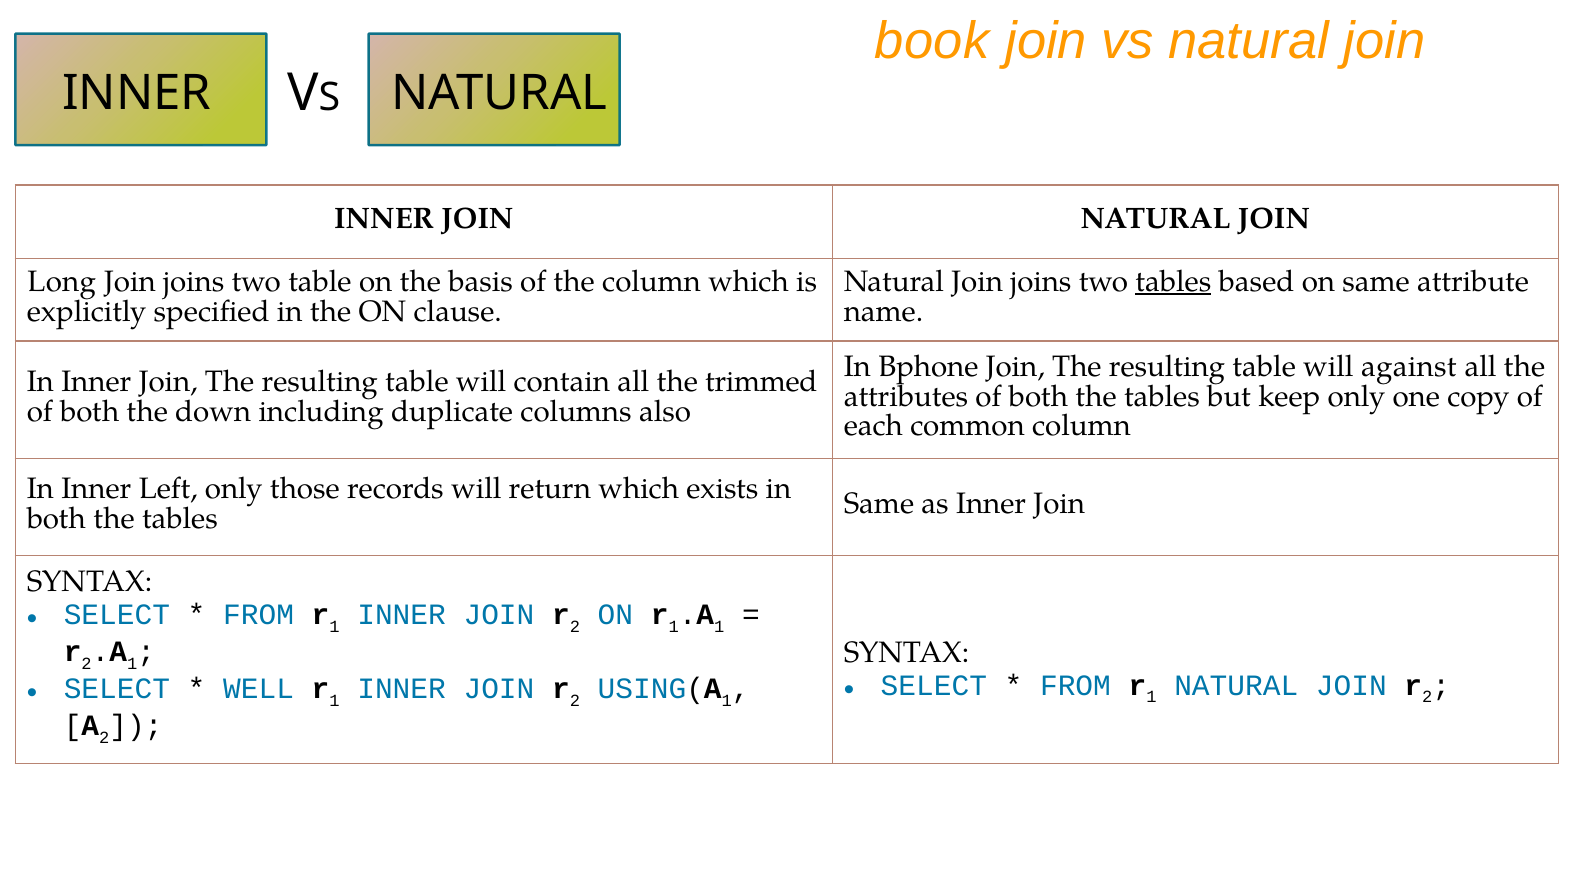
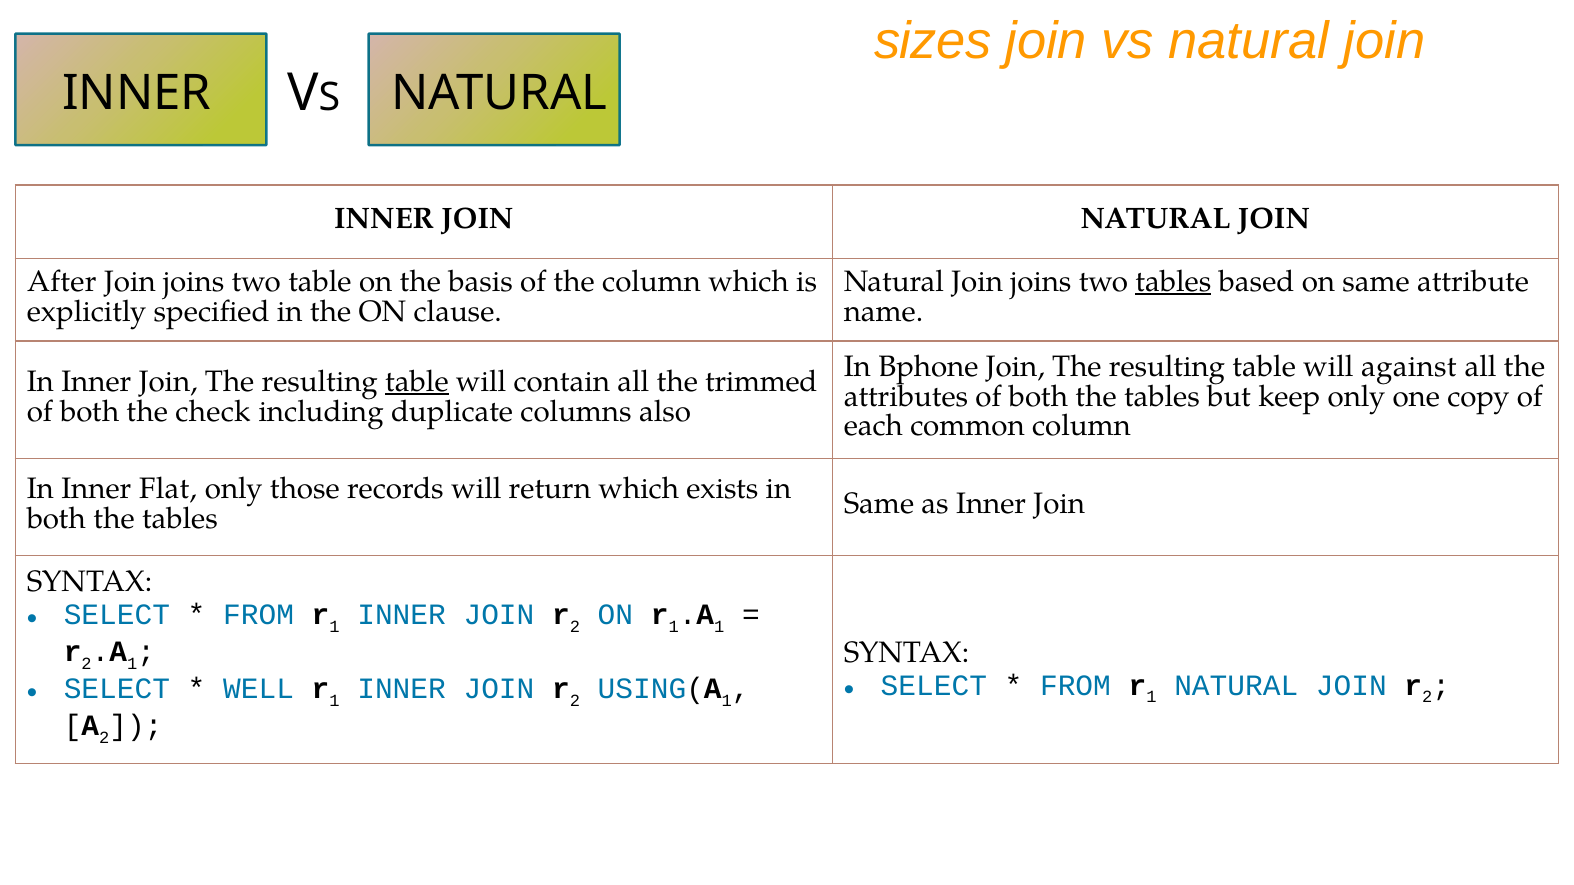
book: book -> sizes
Long: Long -> After
table at (417, 382) underline: none -> present
down: down -> check
Left: Left -> Flat
